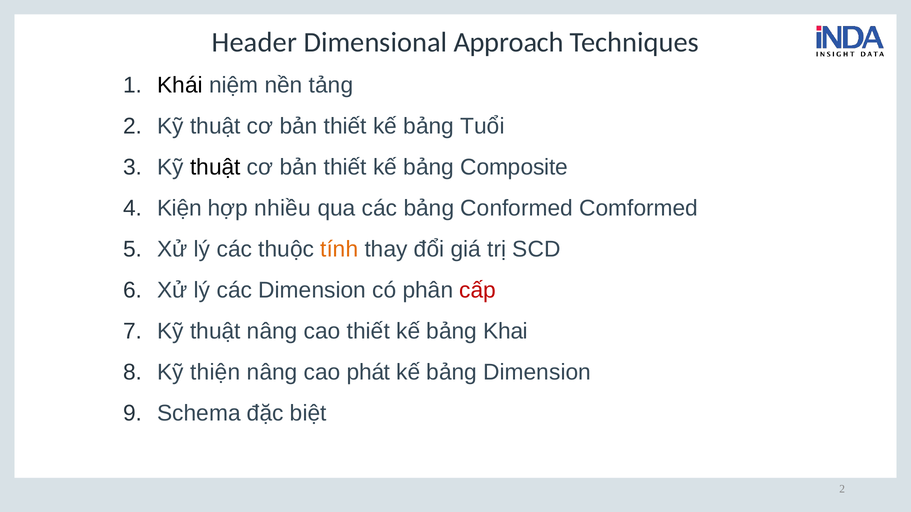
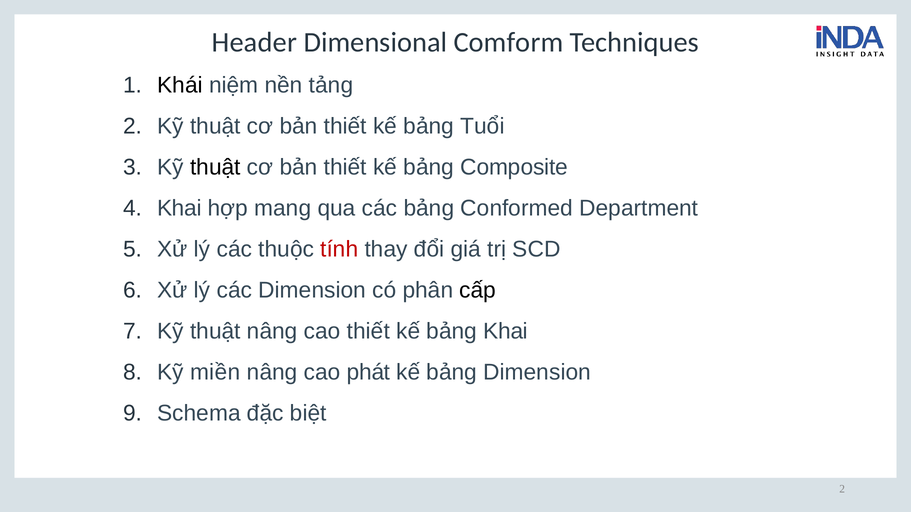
Approach: Approach -> Comform
Kiện at (179, 208): Kiện -> Khai
nhiều: nhiều -> mang
Comformed: Comformed -> Department
tính colour: orange -> red
cấp colour: red -> black
thiện: thiện -> miền
